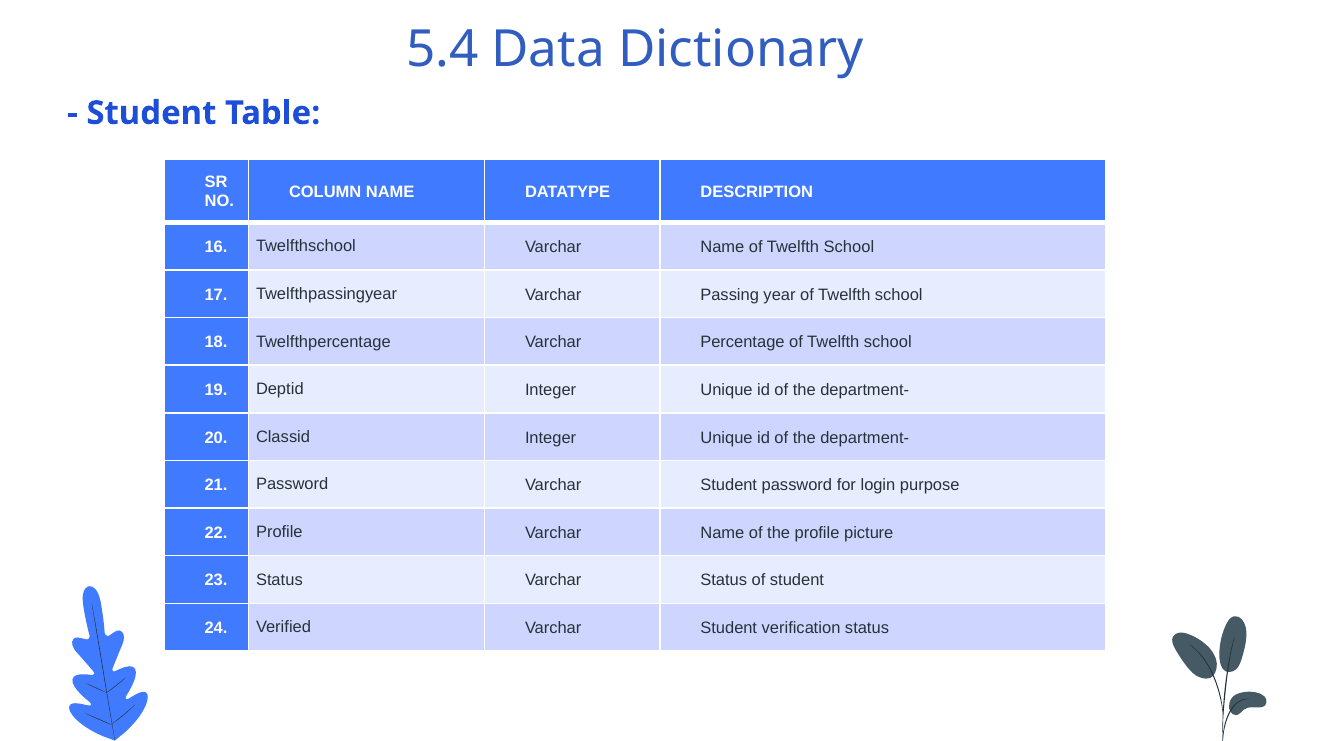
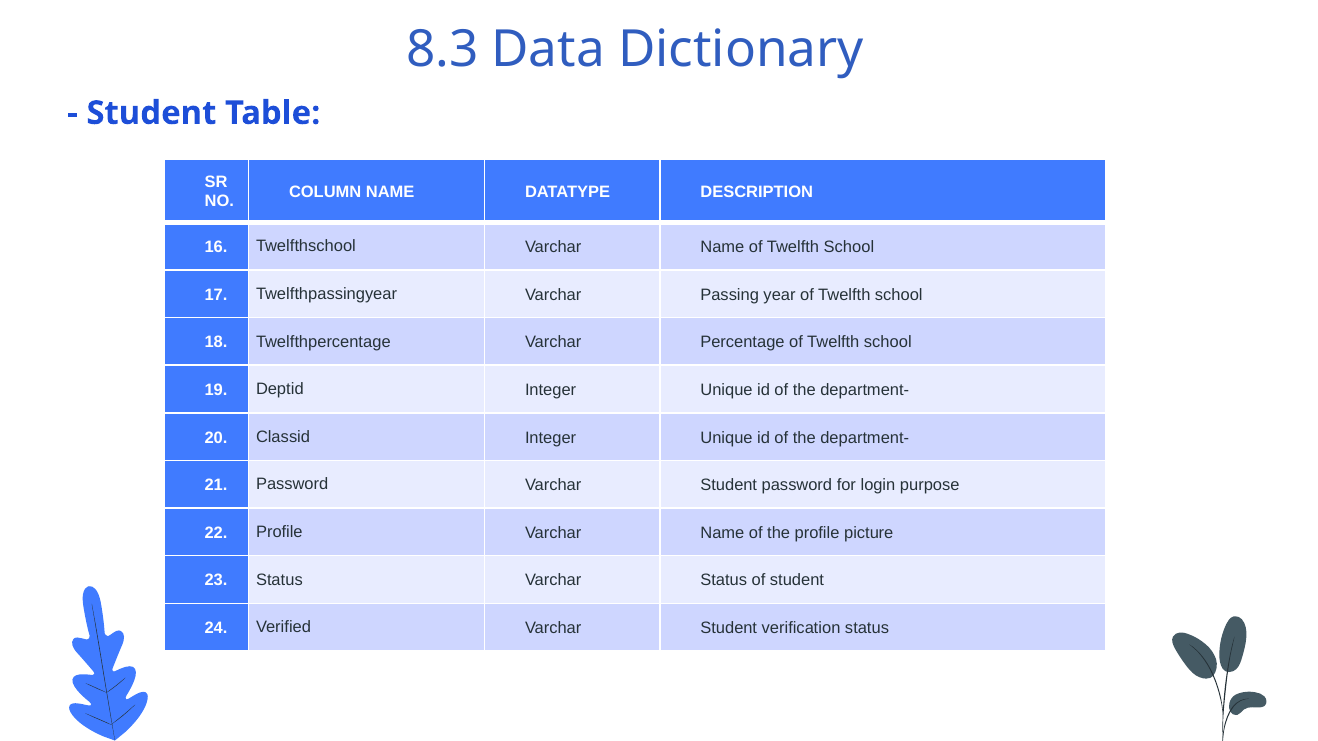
5.4: 5.4 -> 8.3
